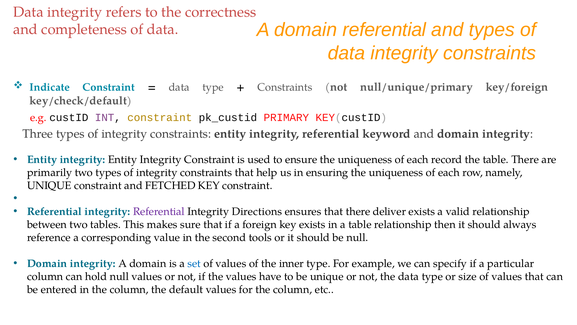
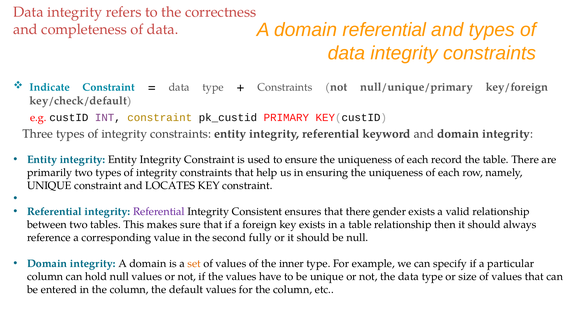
FETCHED: FETCHED -> LOCATES
Directions: Directions -> Consistent
deliver: deliver -> gender
tools: tools -> fully
set colour: blue -> orange
